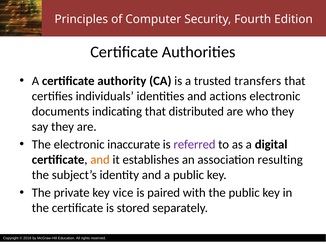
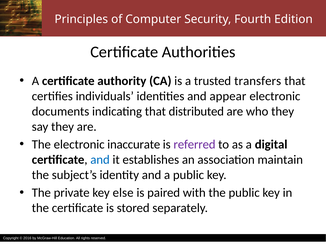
actions: actions -> appear
and at (100, 159) colour: orange -> blue
resulting: resulting -> maintain
vice: vice -> else
